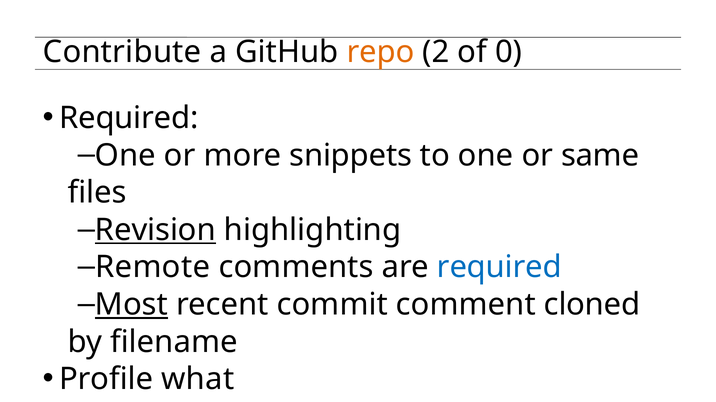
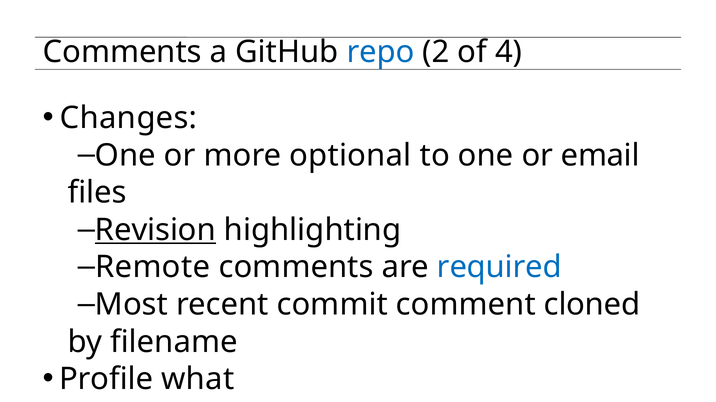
Contribute at (122, 52): Contribute -> Comments
repo colour: orange -> blue
0: 0 -> 4
Required at (129, 118): Required -> Changes
snippets: snippets -> optional
same: same -> email
Most underline: present -> none
